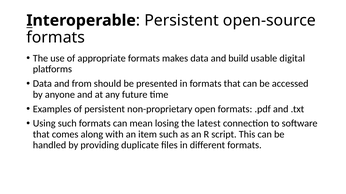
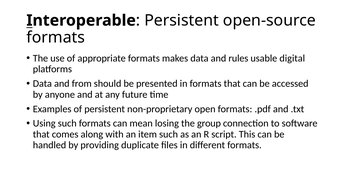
build: build -> rules
latest: latest -> group
